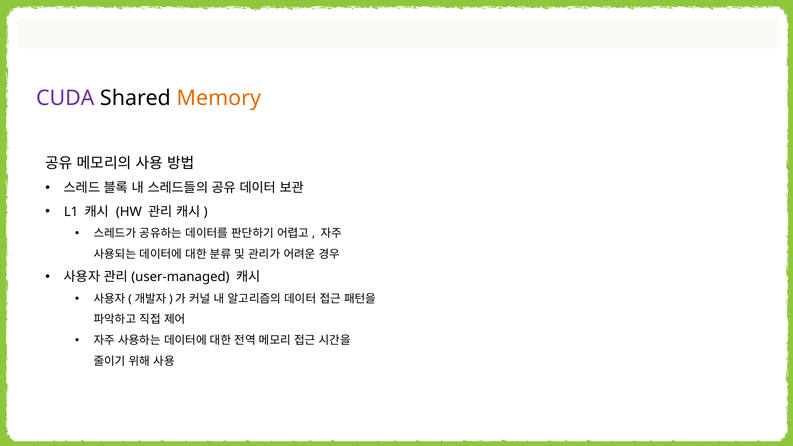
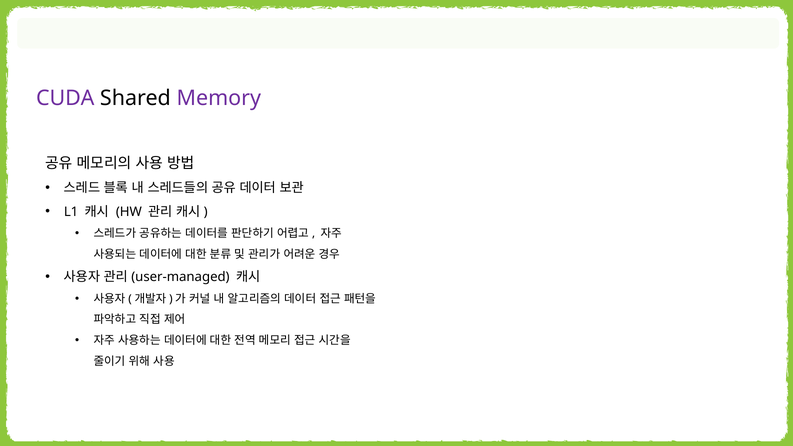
Memory colour: orange -> purple
